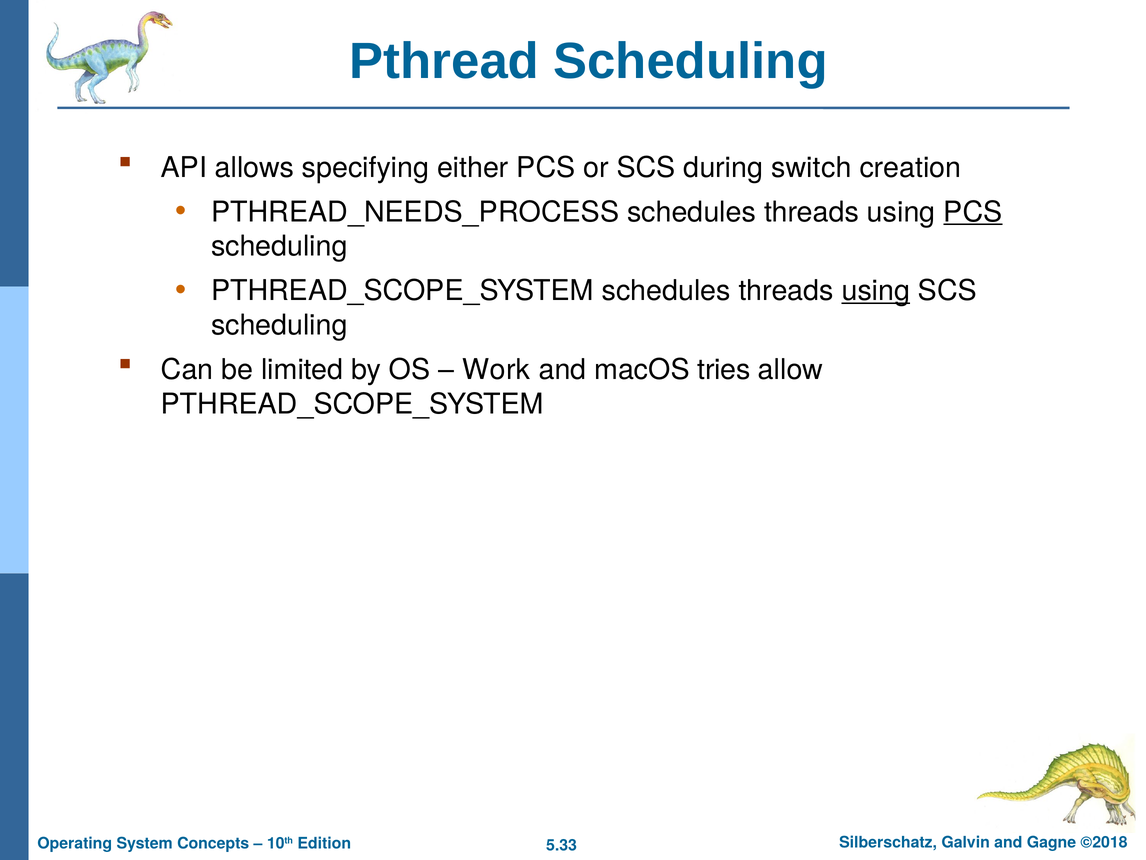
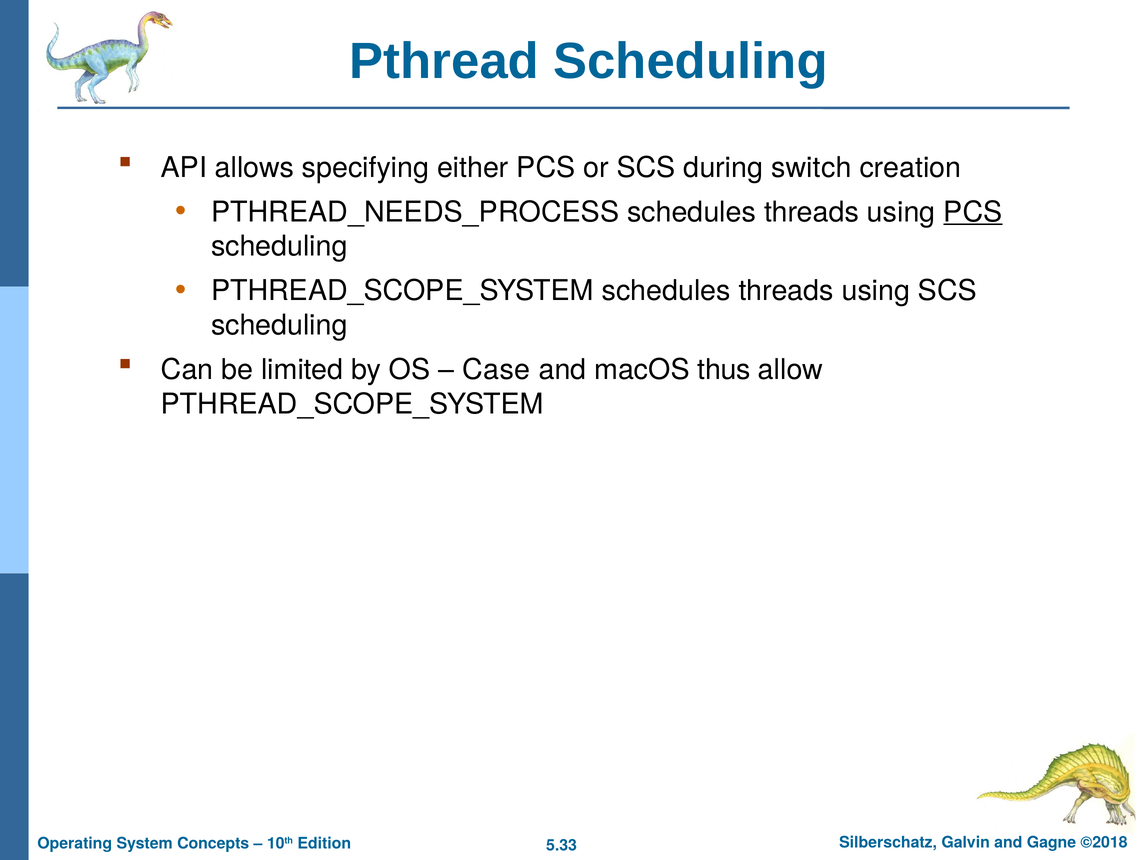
using at (876, 291) underline: present -> none
Work: Work -> Case
tries: tries -> thus
